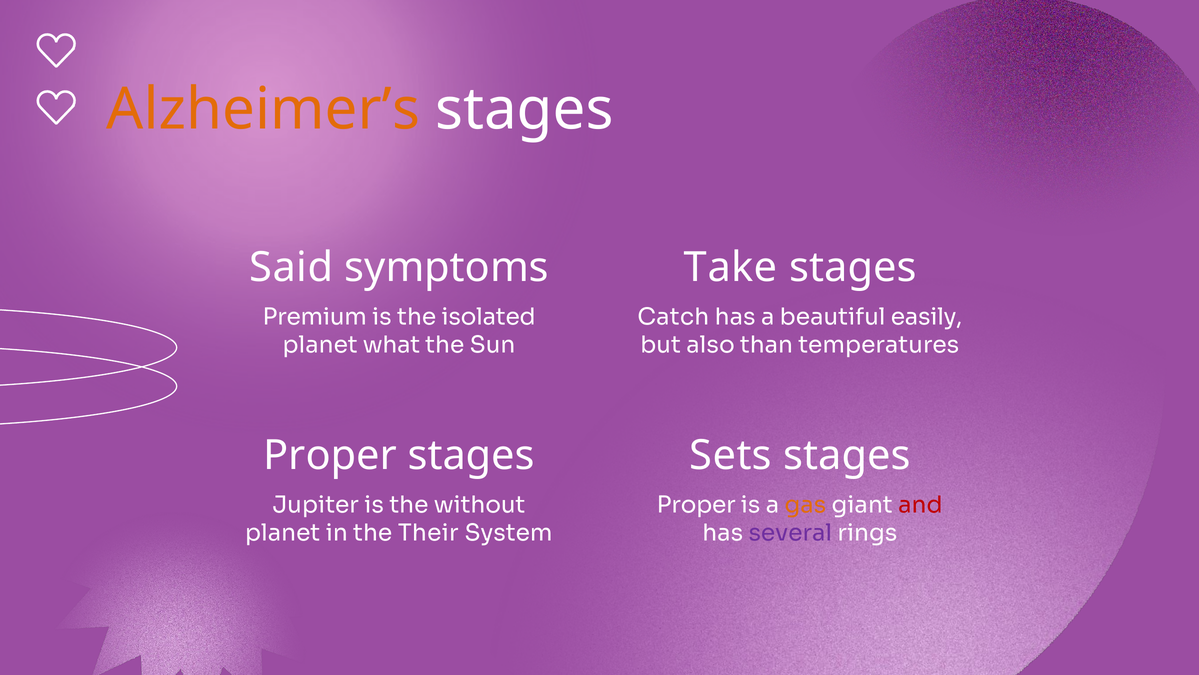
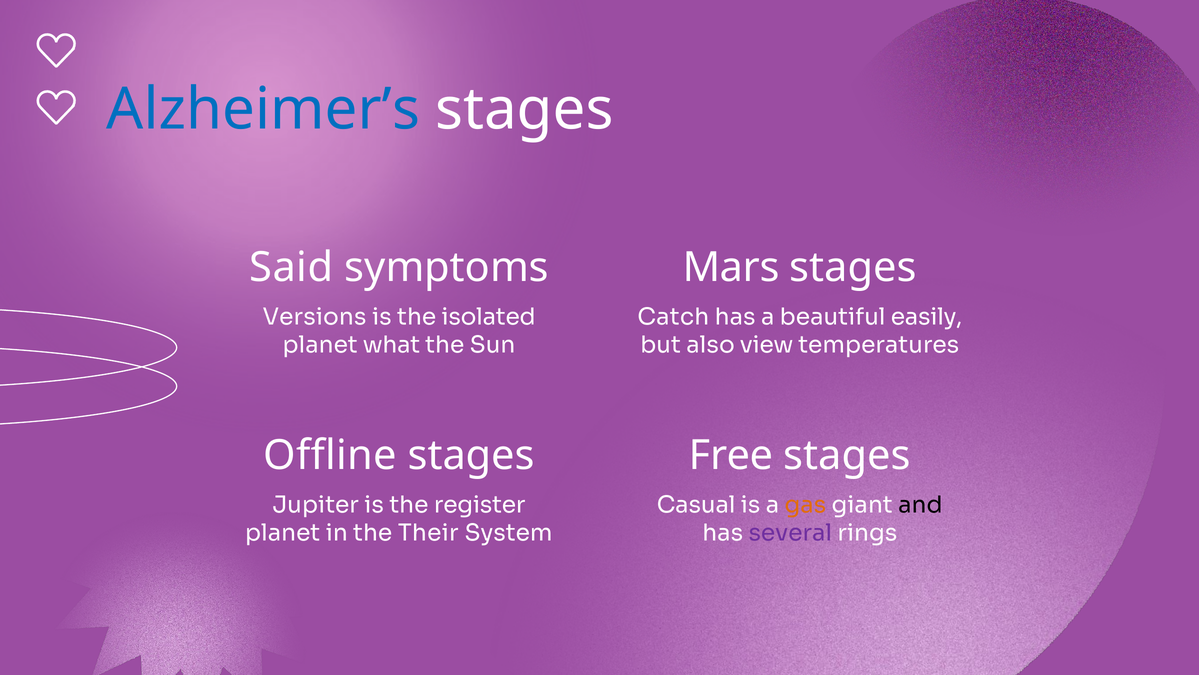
Alzheimer’s colour: orange -> blue
Take: Take -> Mars
Premium: Premium -> Versions
than: than -> view
Proper at (330, 455): Proper -> Offline
Sets: Sets -> Free
without: without -> register
Proper at (696, 505): Proper -> Casual
and colour: red -> black
